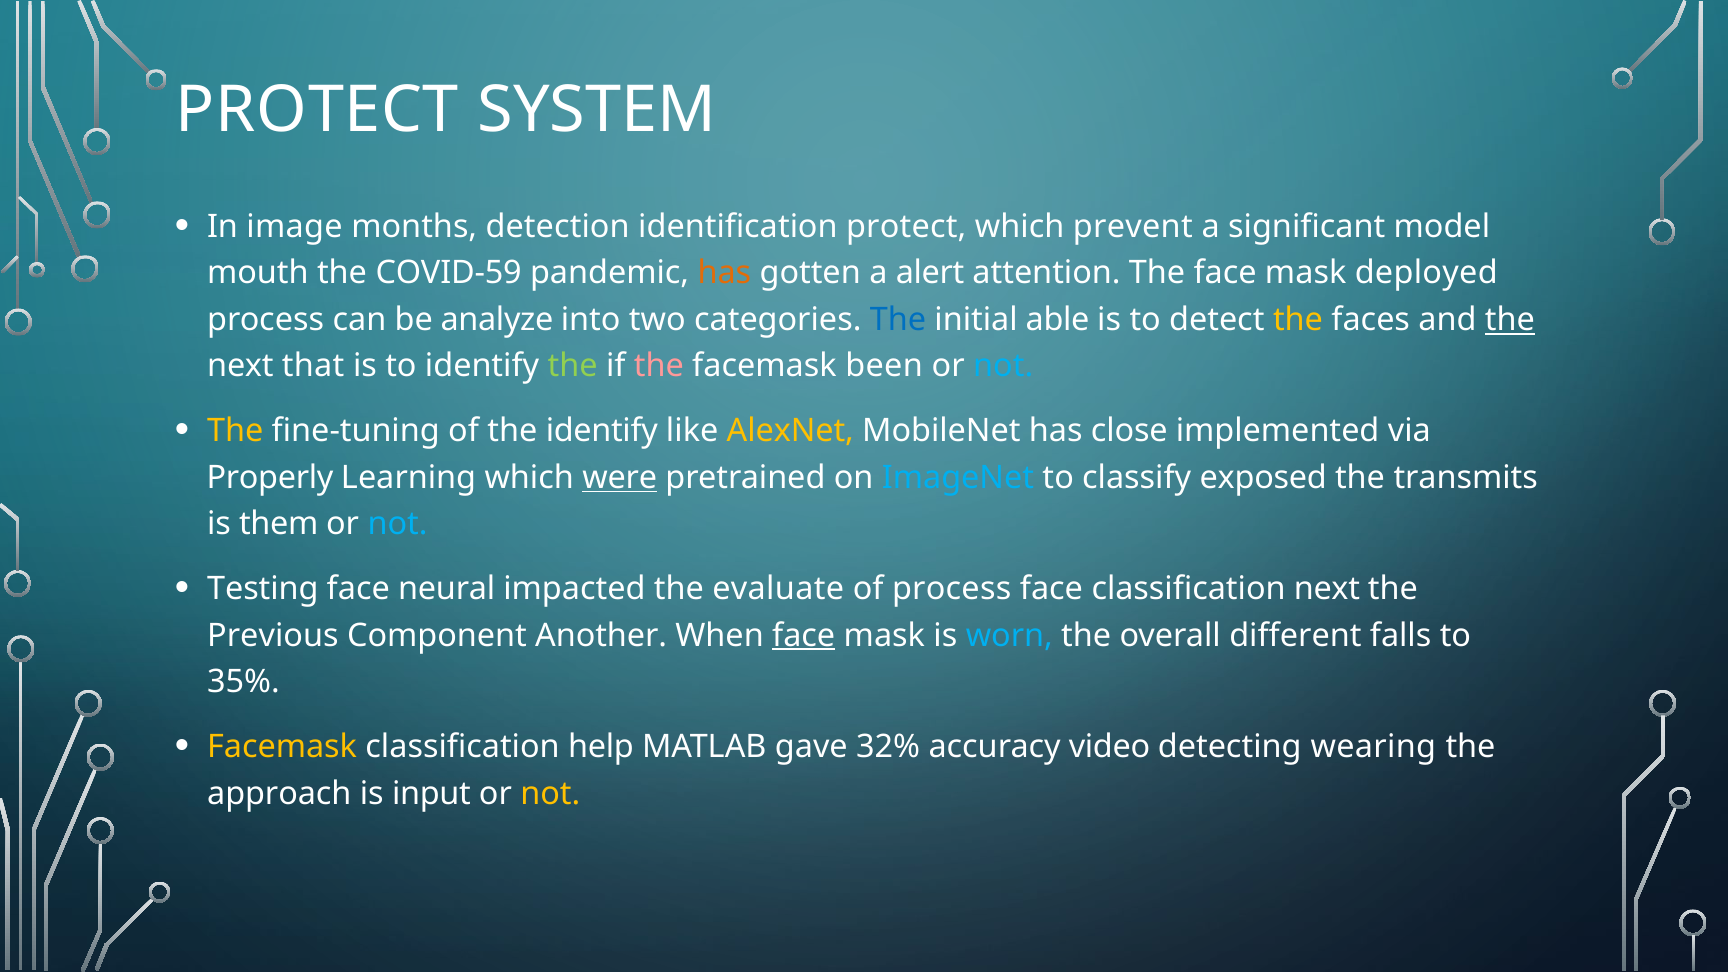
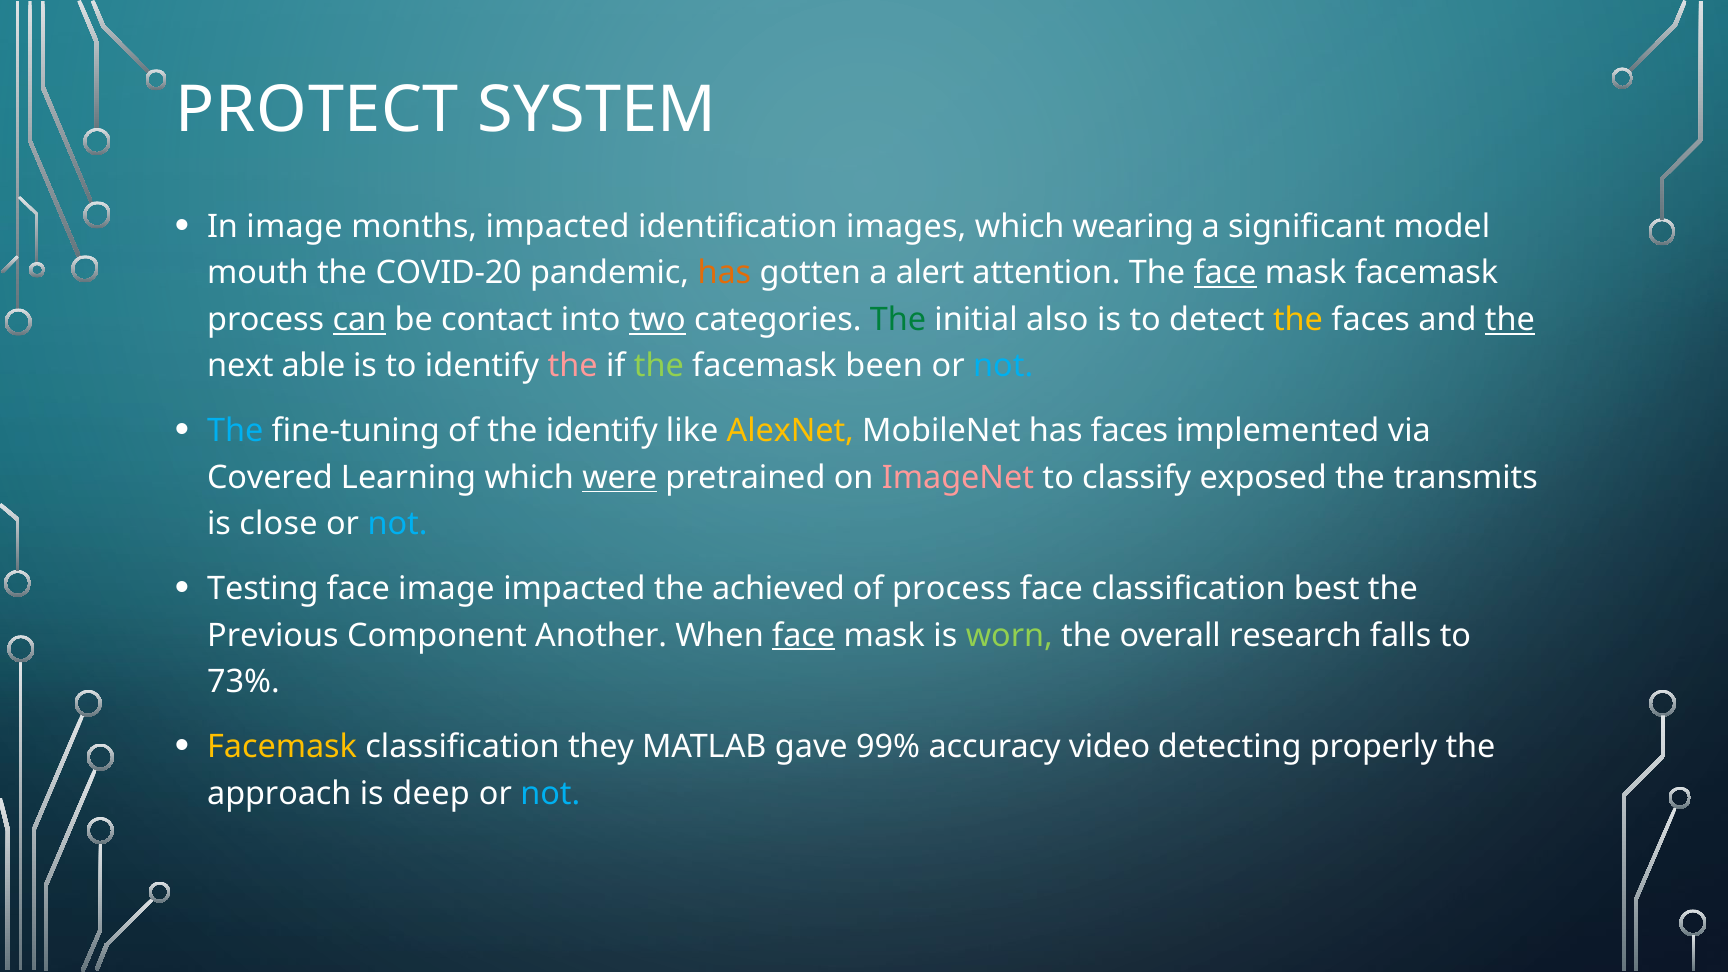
months detection: detection -> impacted
identification protect: protect -> images
prevent: prevent -> wearing
COVID-59: COVID-59 -> COVID-20
face at (1225, 273) underline: none -> present
mask deployed: deployed -> facemask
can underline: none -> present
analyze: analyze -> contact
two underline: none -> present
The at (898, 320) colour: blue -> green
able: able -> also
that: that -> able
the at (573, 366) colour: light green -> pink
the at (659, 366) colour: pink -> light green
The at (235, 431) colour: yellow -> light blue
has close: close -> faces
Properly: Properly -> Covered
ImageNet colour: light blue -> pink
them: them -> close
face neural: neural -> image
evaluate: evaluate -> achieved
classification next: next -> best
worn colour: light blue -> light green
different: different -> research
35%: 35% -> 73%
help: help -> they
32%: 32% -> 99%
wearing: wearing -> properly
input: input -> deep
not at (550, 793) colour: yellow -> light blue
